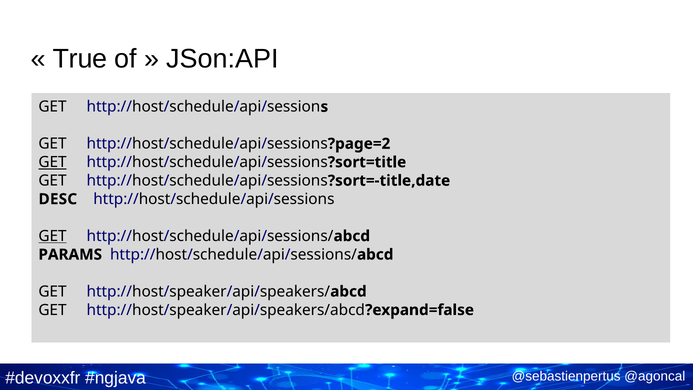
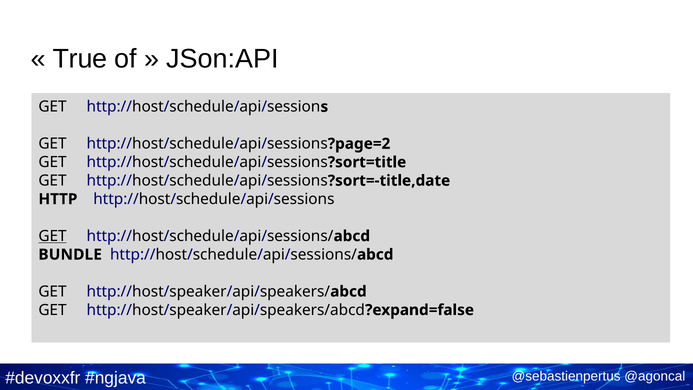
GET at (52, 162) underline: present -> none
DESC: DESC -> HTTP
PARAMS: PARAMS -> BUNDLE
